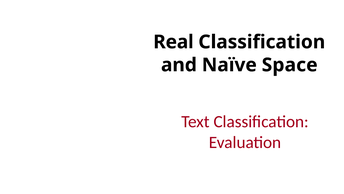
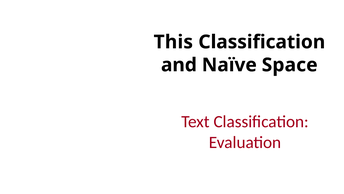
Real: Real -> This
